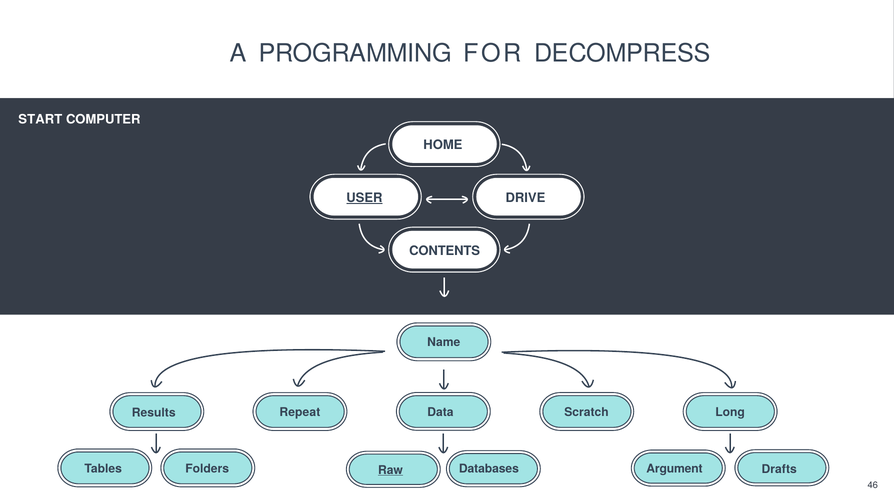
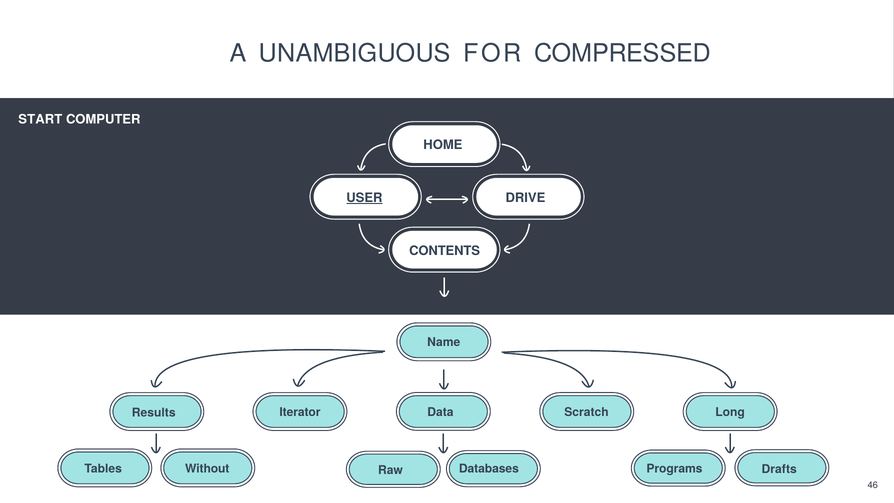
PROGRAMMING: PROGRAMMING -> UNAMBIGUOUS
DECOMPRESS: DECOMPRESS -> COMPRESSED
Repeat: Repeat -> Iterator
Folders: Folders -> Without
Argument: Argument -> Programs
Raw underline: present -> none
